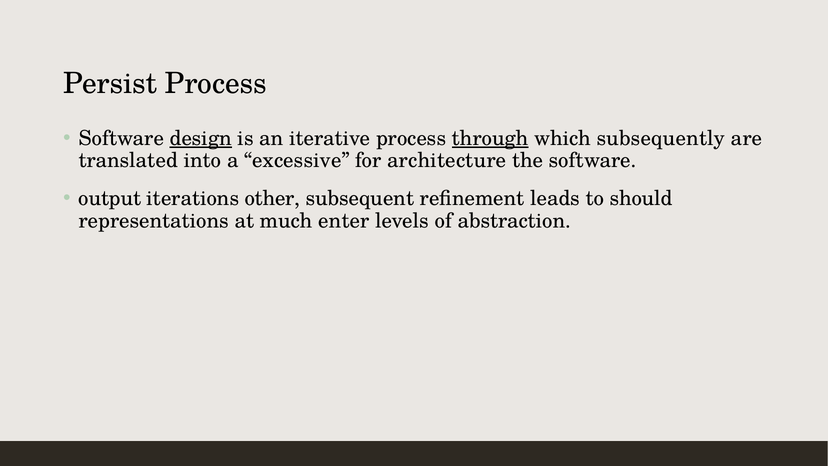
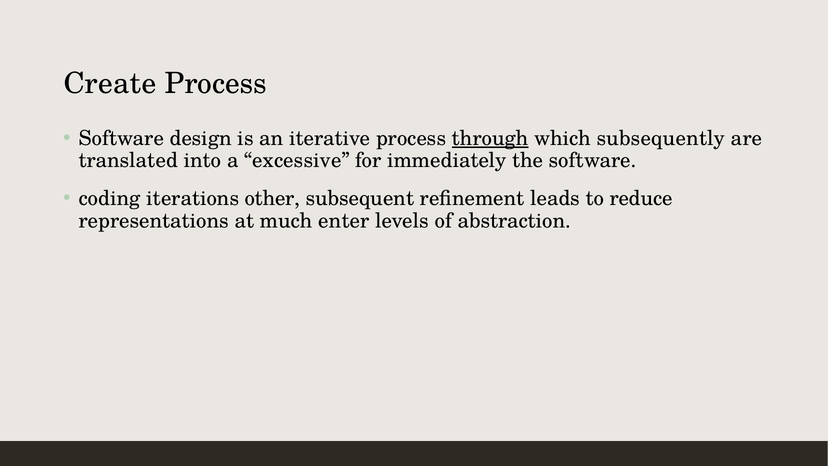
Persist: Persist -> Create
design underline: present -> none
architecture: architecture -> immediately
output: output -> coding
should: should -> reduce
